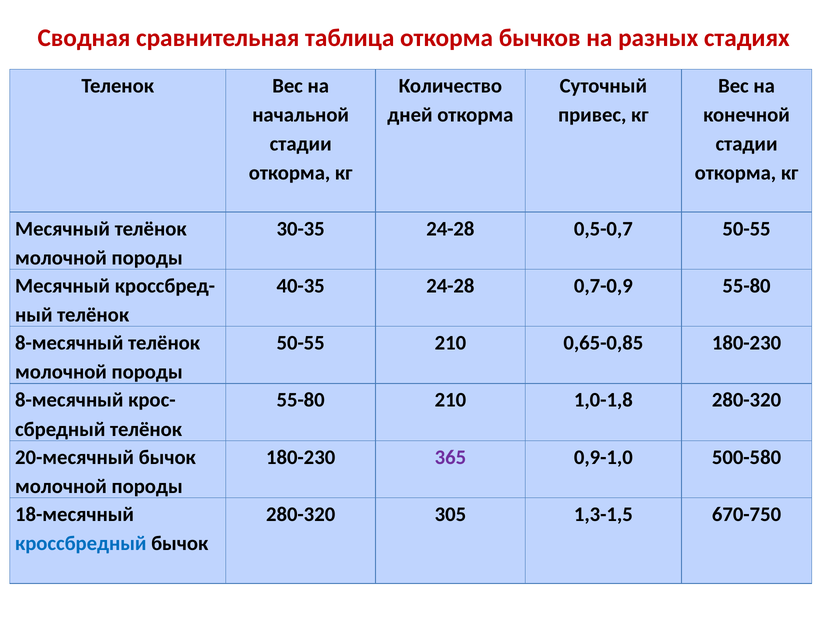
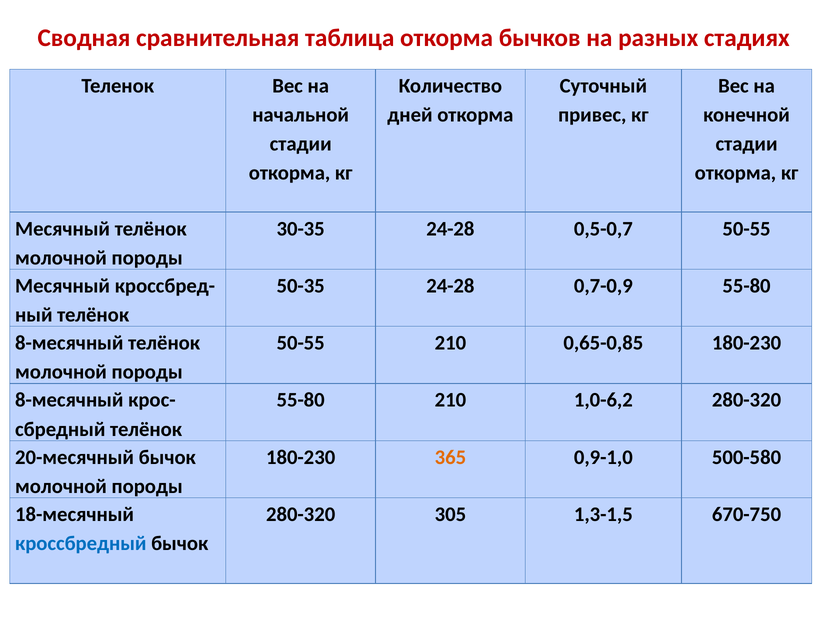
40-35: 40-35 -> 50-35
1,0-1,8: 1,0-1,8 -> 1,0-6,2
365 colour: purple -> orange
